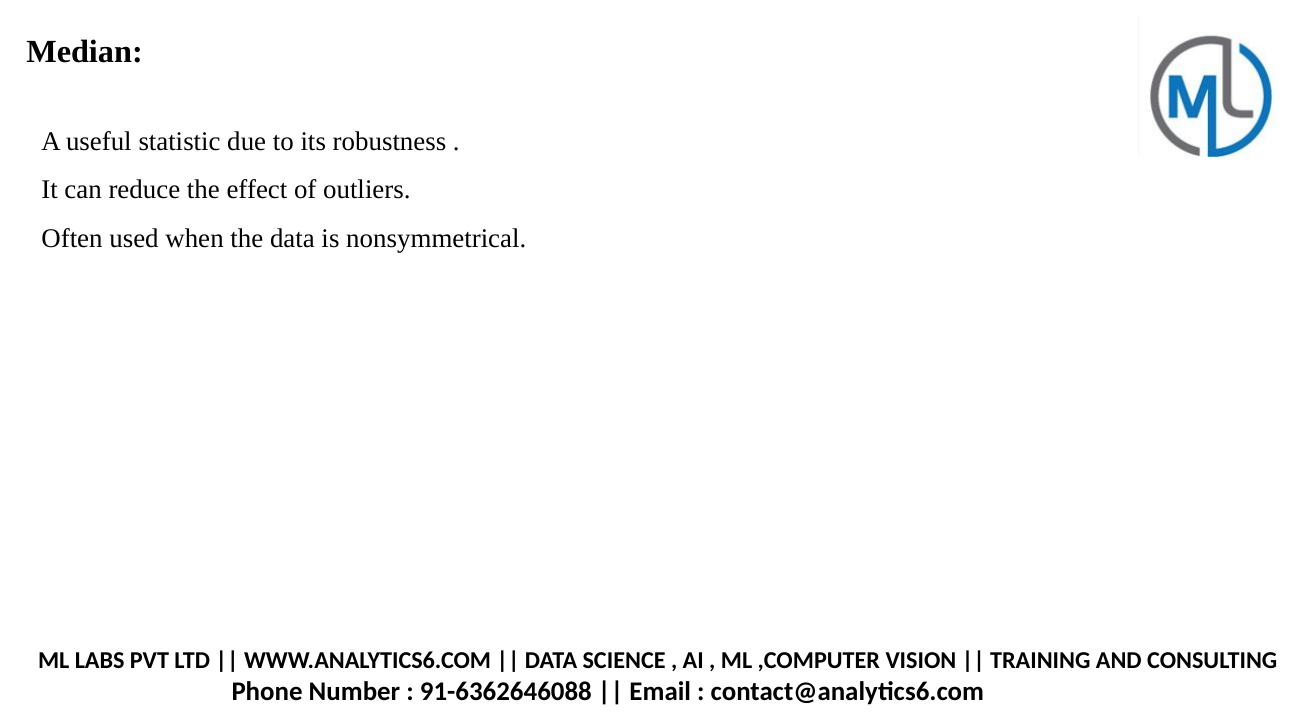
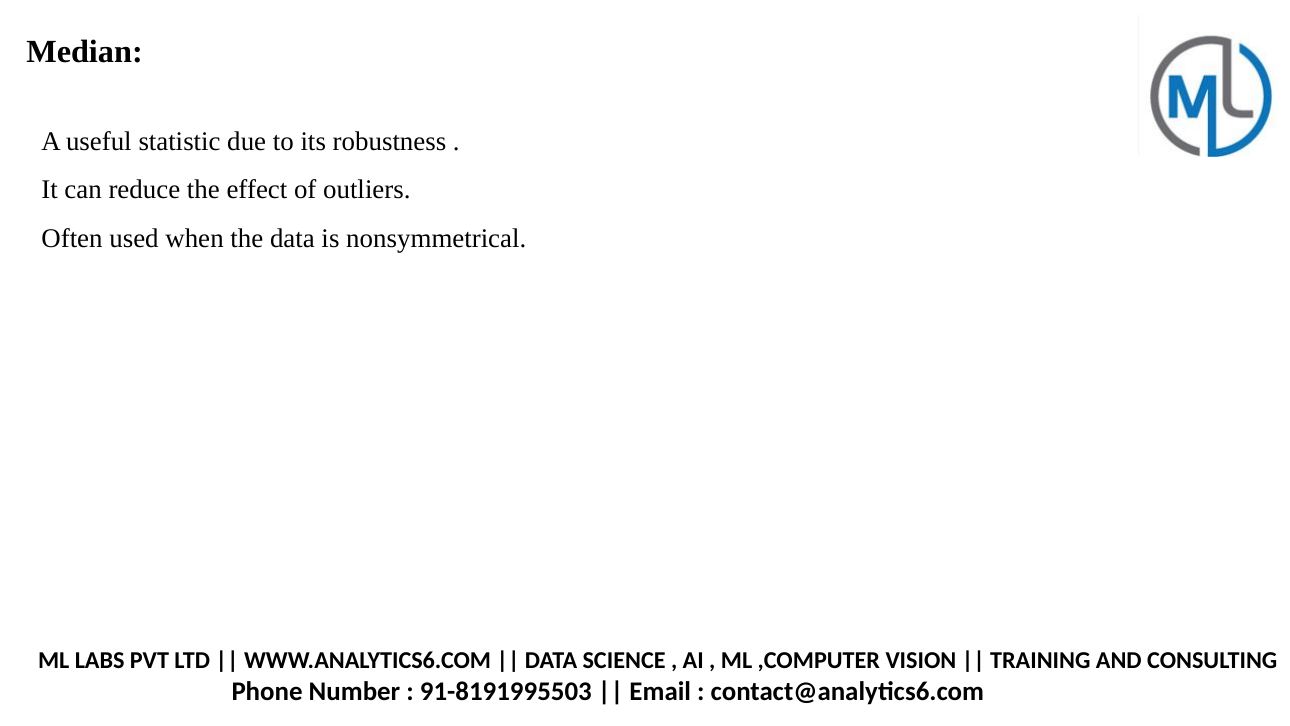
91-6362646088: 91-6362646088 -> 91-8191995503
